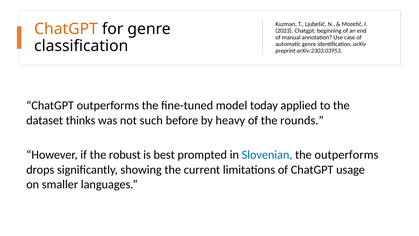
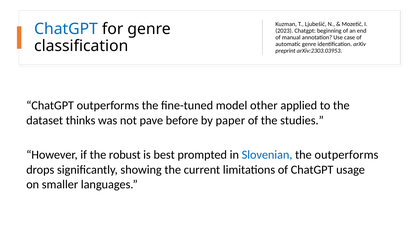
ChatGPT at (66, 29) colour: orange -> blue
today: today -> other
such: such -> pave
heavy: heavy -> paper
rounds: rounds -> studies
